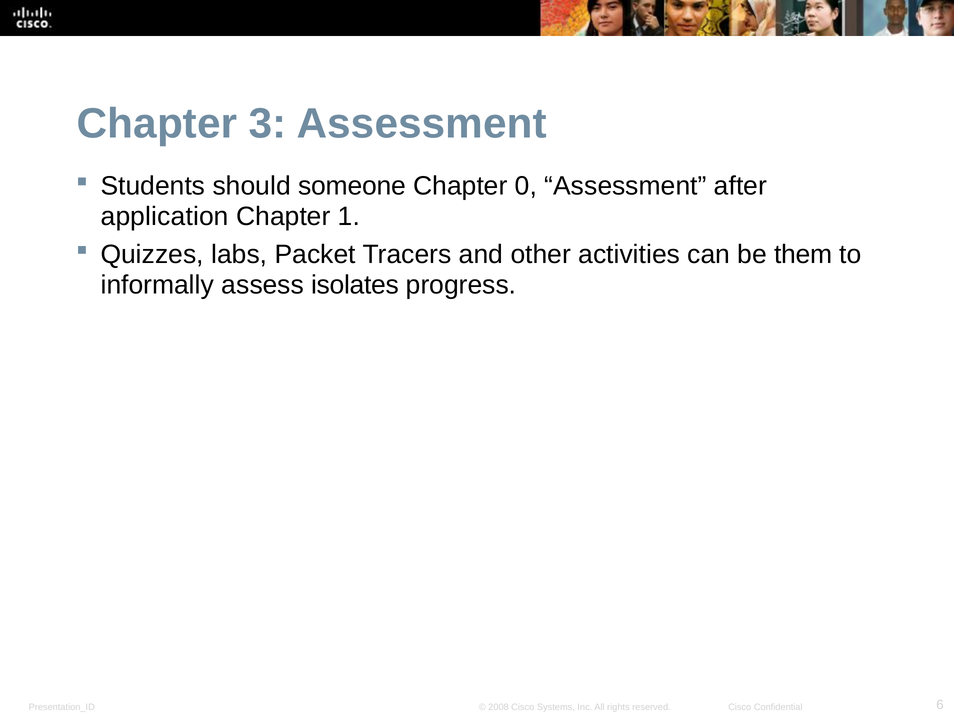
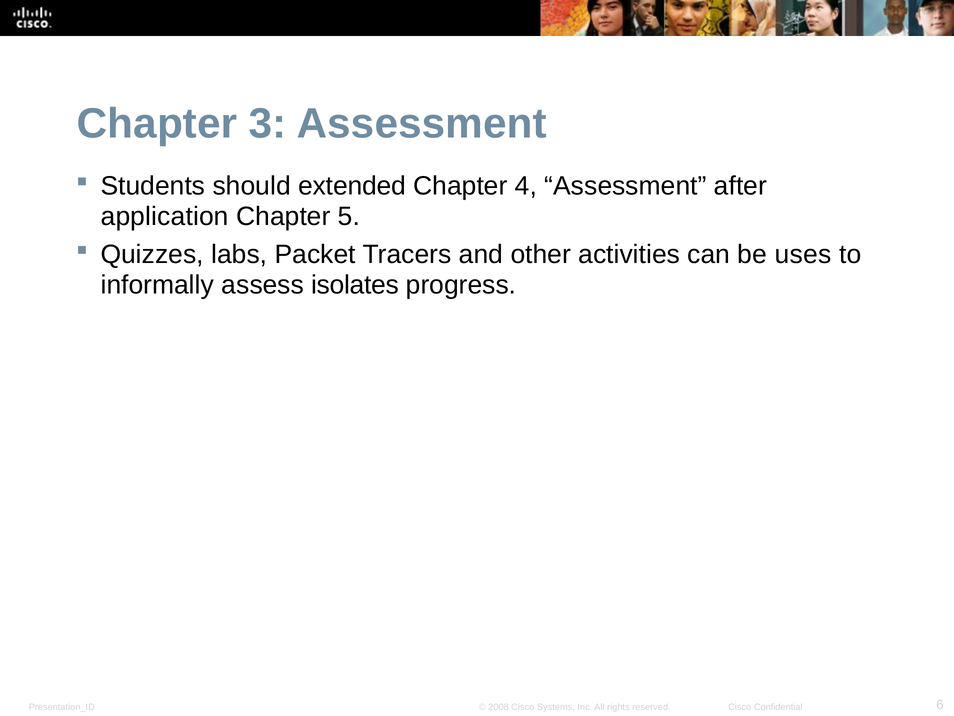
someone: someone -> extended
0: 0 -> 4
1: 1 -> 5
them: them -> uses
